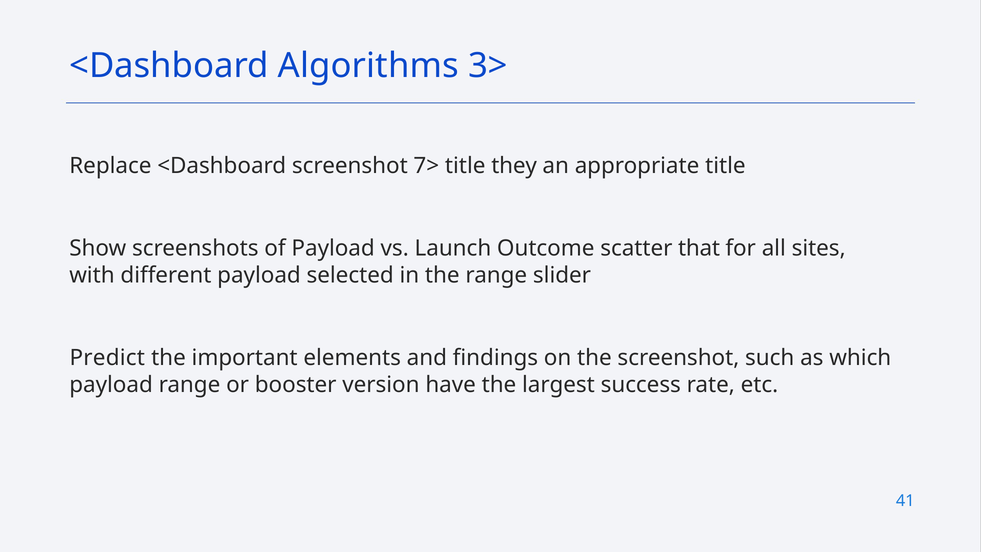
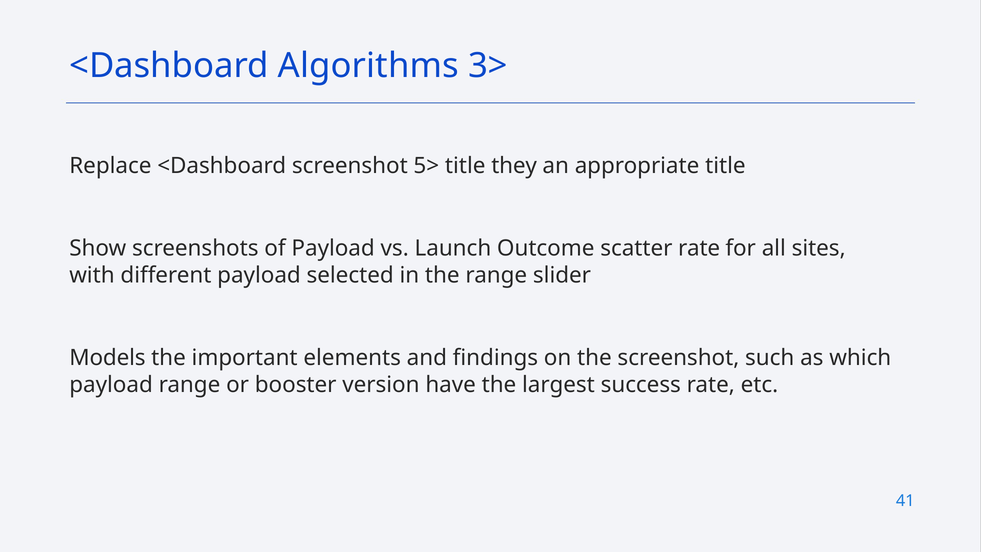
7>: 7> -> 5>
scatter that: that -> rate
Predict: Predict -> Models
